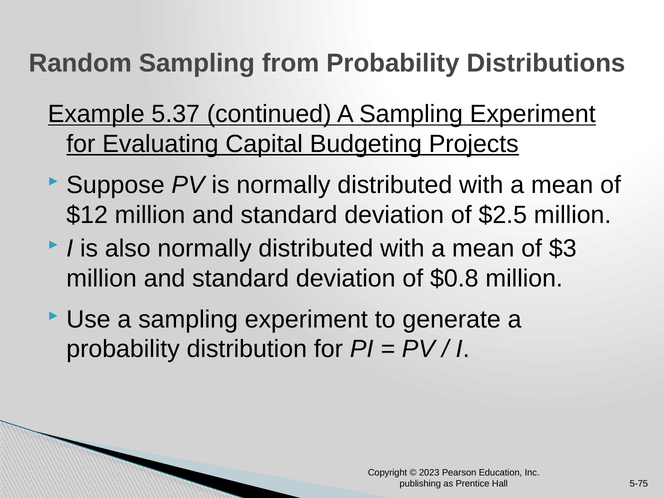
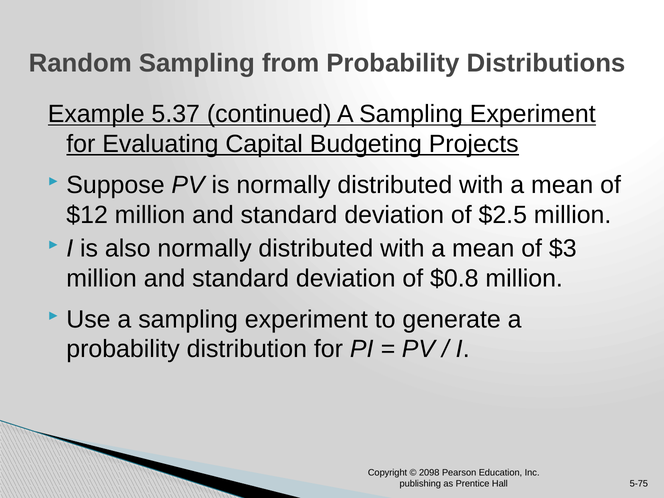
2023: 2023 -> 2098
